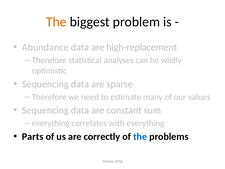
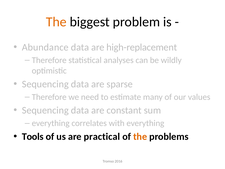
Parts: Parts -> Tools
correctly: correctly -> practical
the at (140, 136) colour: blue -> orange
